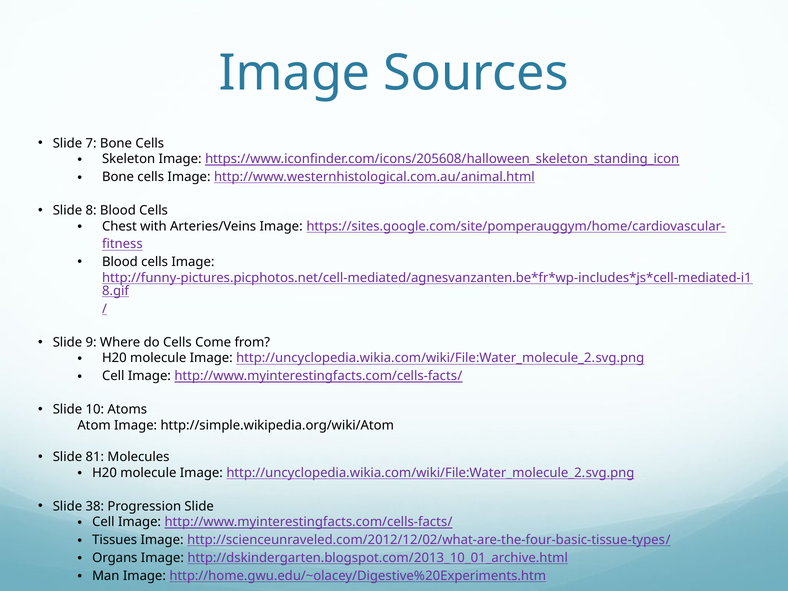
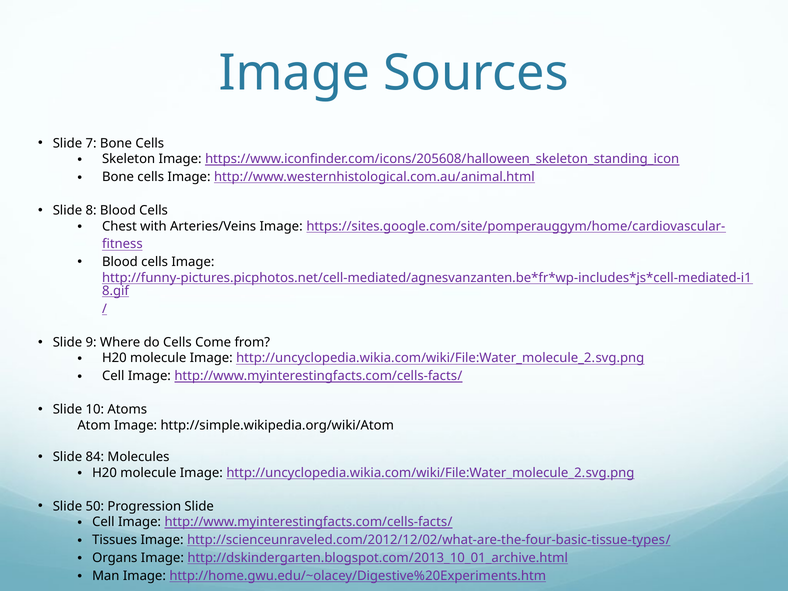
81: 81 -> 84
38: 38 -> 50
